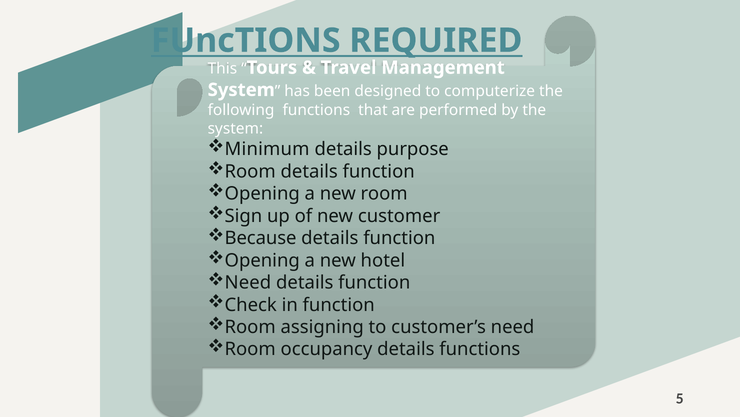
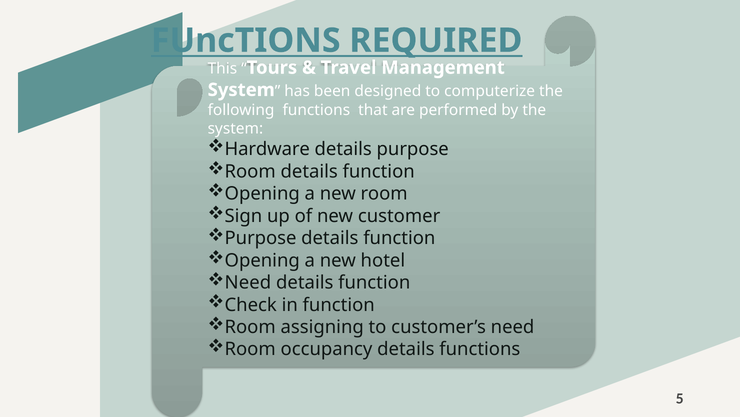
Minimum: Minimum -> Hardware
Because at (261, 238): Because -> Purpose
